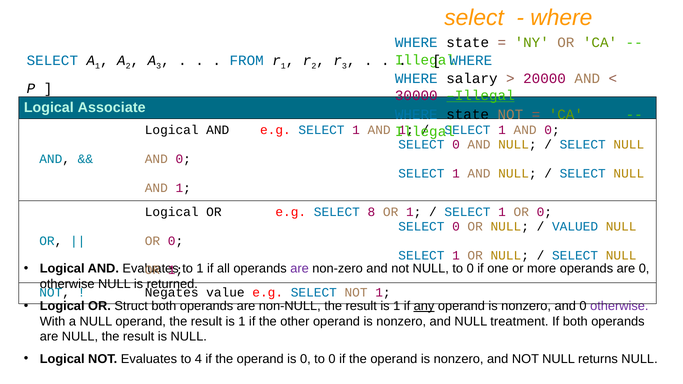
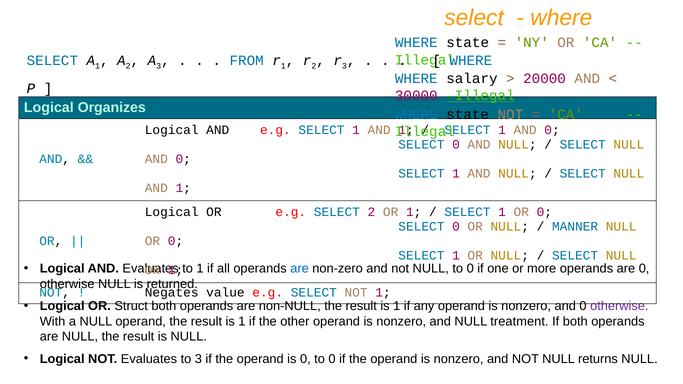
Associate: Associate -> Organizes
SELECT 8: 8 -> 2
VALUED: VALUED -> MANNER
are at (300, 269) colour: purple -> blue
any underline: present -> none
to 4: 4 -> 3
